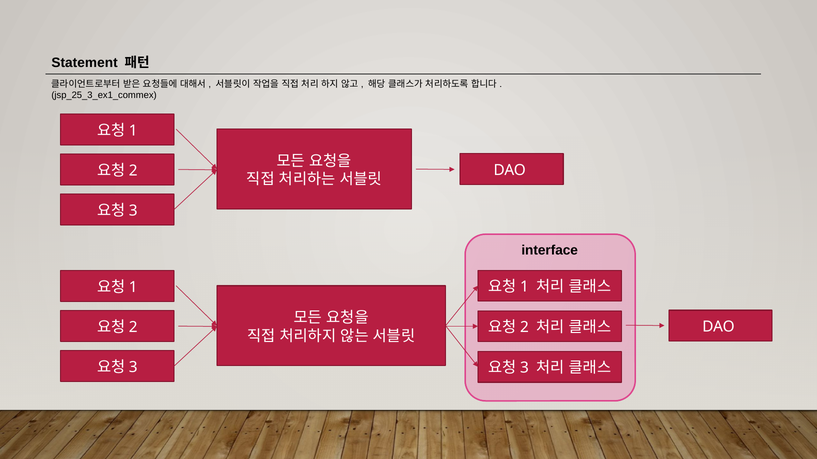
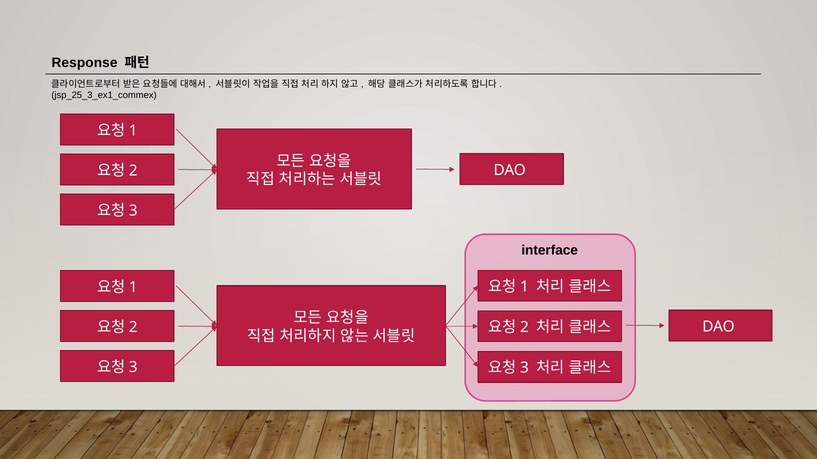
Statement: Statement -> Response
